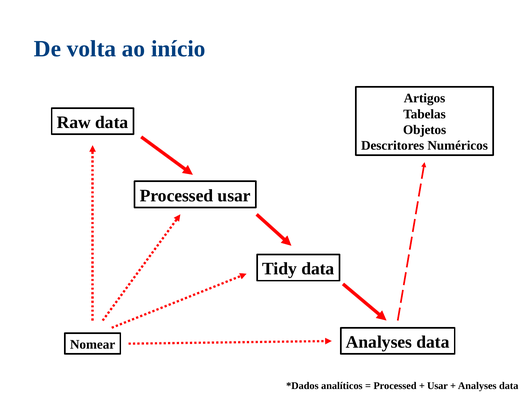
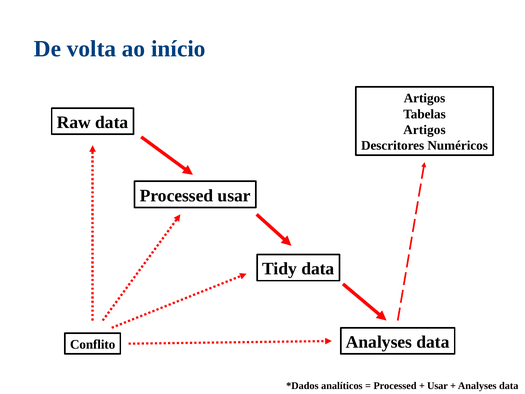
Objetos at (425, 130): Objetos -> Artigos
Nomear: Nomear -> Conflito
